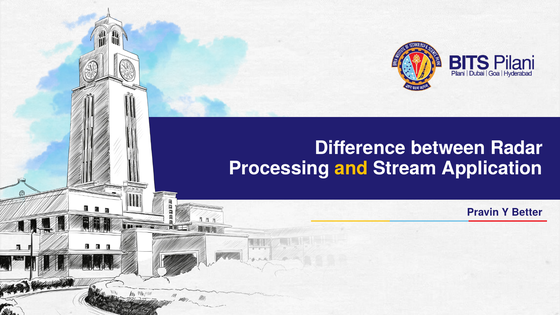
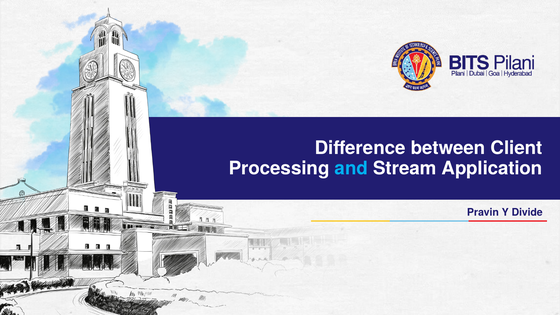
Radar: Radar -> Client
and colour: yellow -> light blue
Better: Better -> Divide
